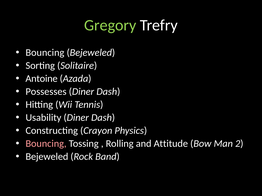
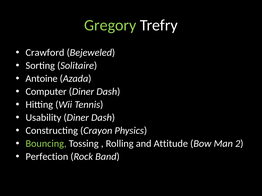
Bouncing at (45, 53): Bouncing -> Crawford
Possesses: Possesses -> Computer
Bouncing at (46, 144) colour: pink -> light green
Bejeweled at (47, 157): Bejeweled -> Perfection
